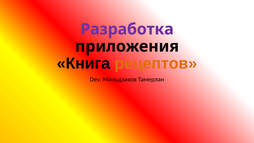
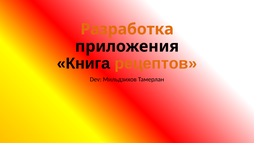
Разработка colour: purple -> orange
